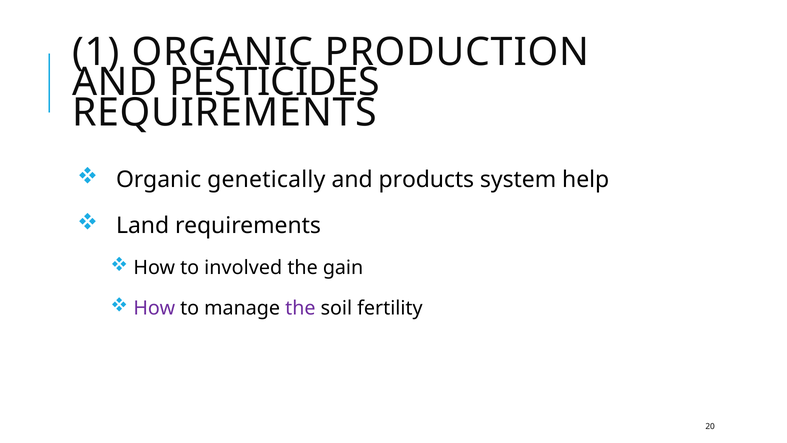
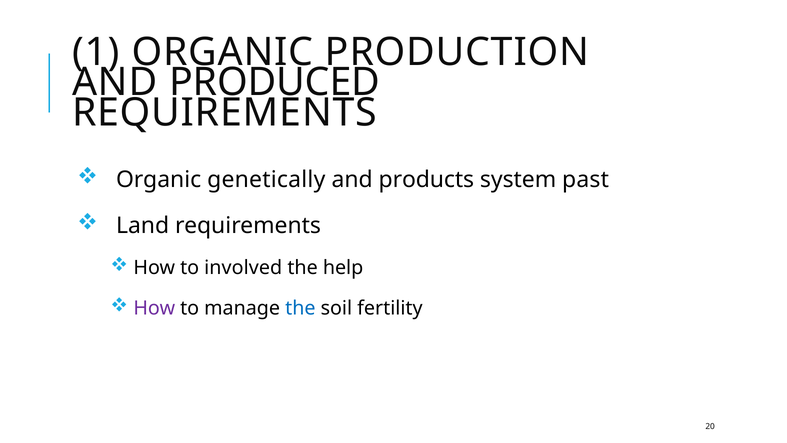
PESTICIDES: PESTICIDES -> PRODUCED
help: help -> past
gain: gain -> help
the at (300, 308) colour: purple -> blue
